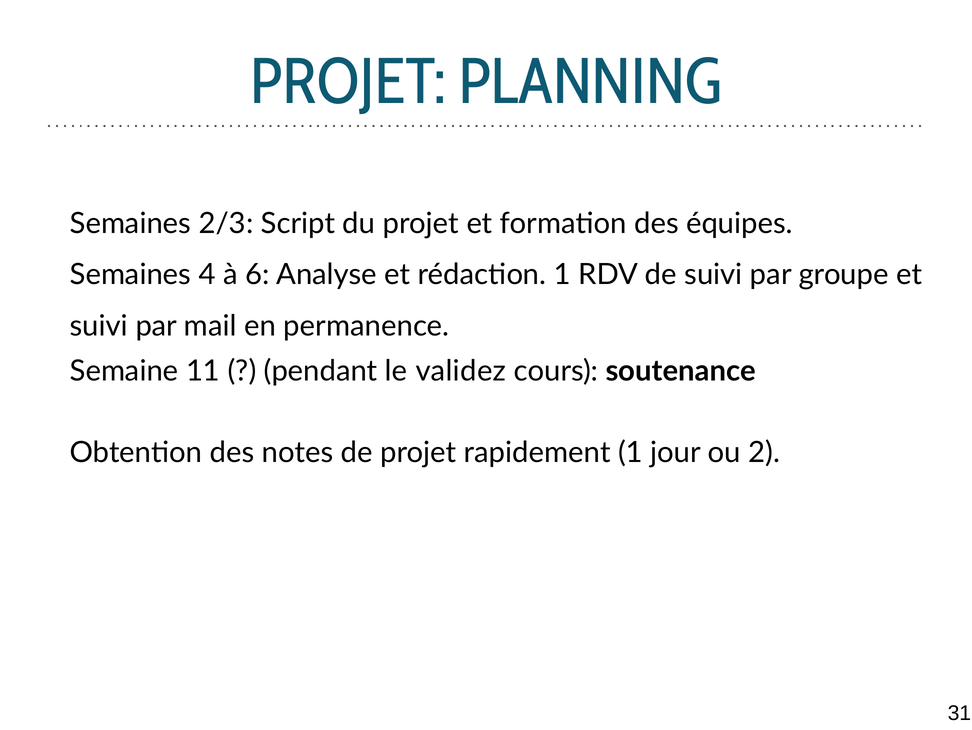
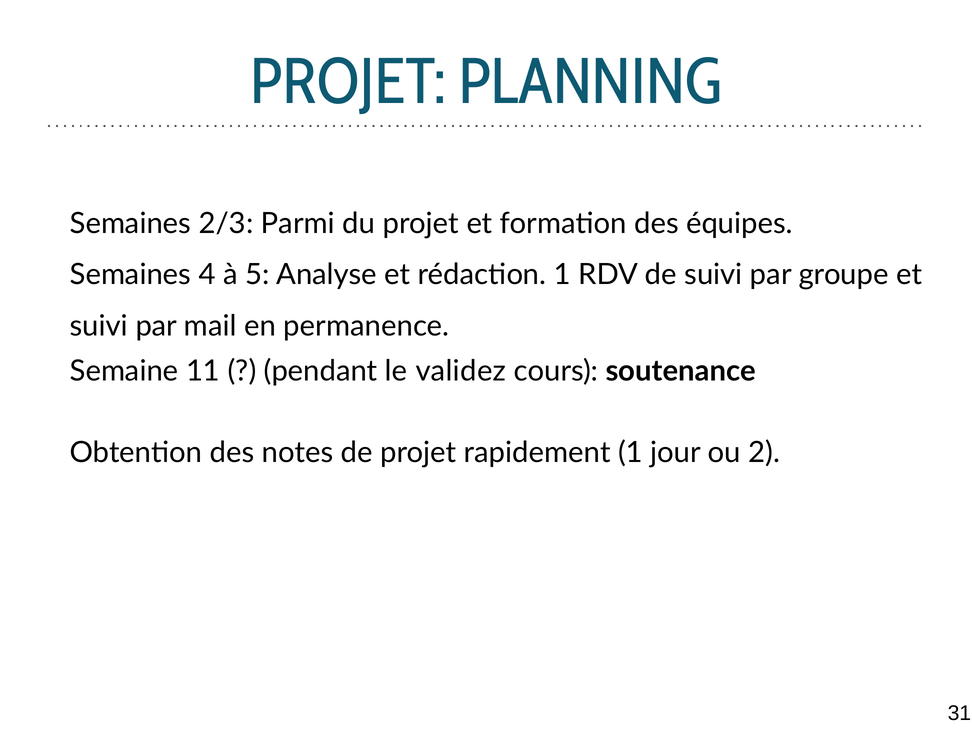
Script: Script -> Parmi
6: 6 -> 5
